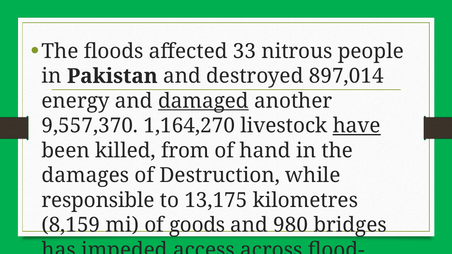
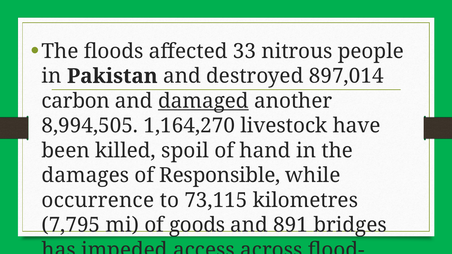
energy: energy -> carbon
9,557,370: 9,557,370 -> 8,994,505
have underline: present -> none
from: from -> spoil
Destruction: Destruction -> Responsible
responsible: responsible -> occurrence
13,175: 13,175 -> 73,115
8,159: 8,159 -> 7,795
980: 980 -> 891
